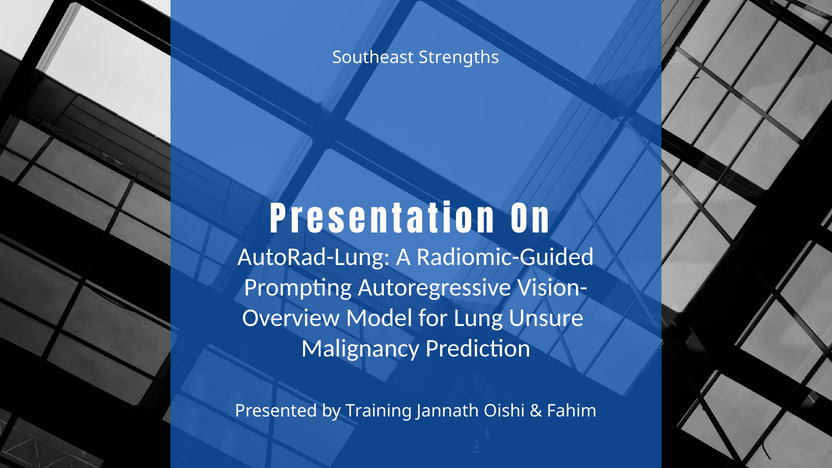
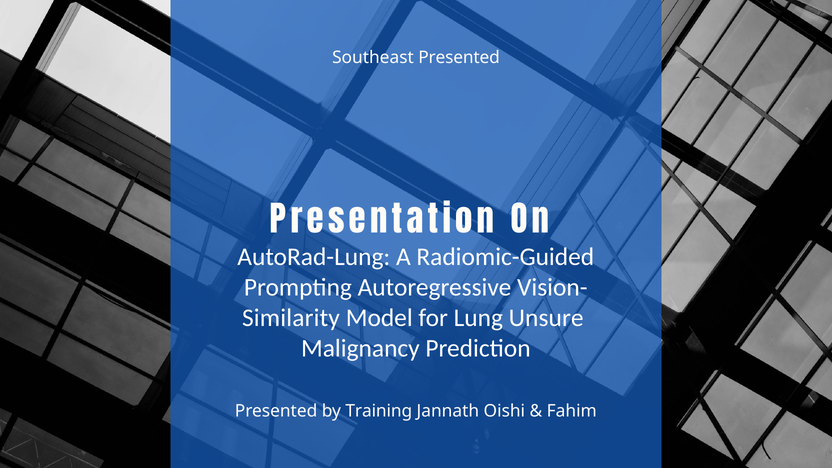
Southeast Strengths: Strengths -> Presented
Overview: Overview -> Similarity
